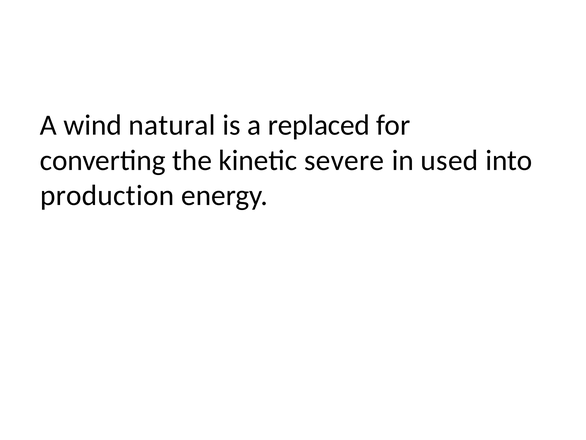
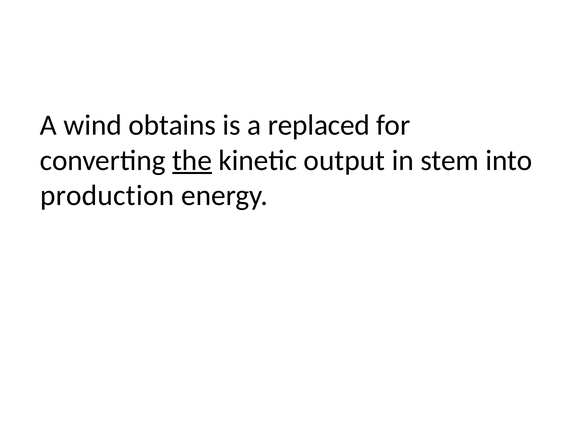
natural: natural -> obtains
the underline: none -> present
severe: severe -> output
used: used -> stem
